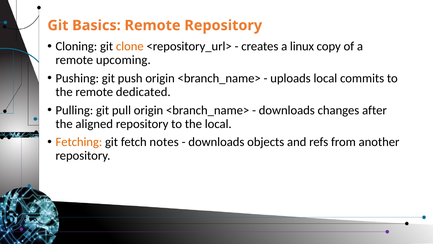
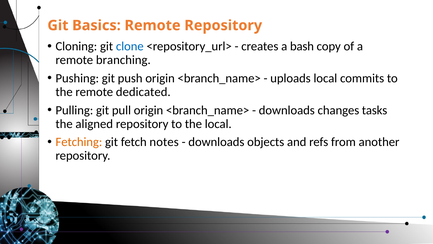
clone colour: orange -> blue
linux: linux -> bash
upcoming: upcoming -> branching
after: after -> tasks
